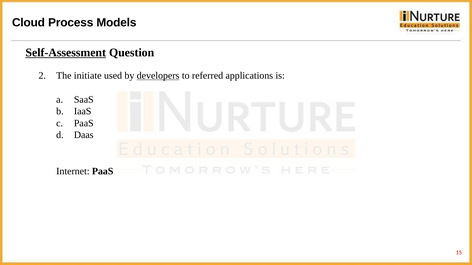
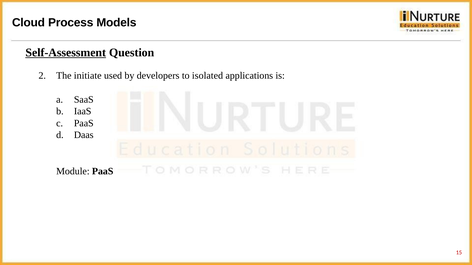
developers underline: present -> none
referred: referred -> isolated
Internet: Internet -> Module
